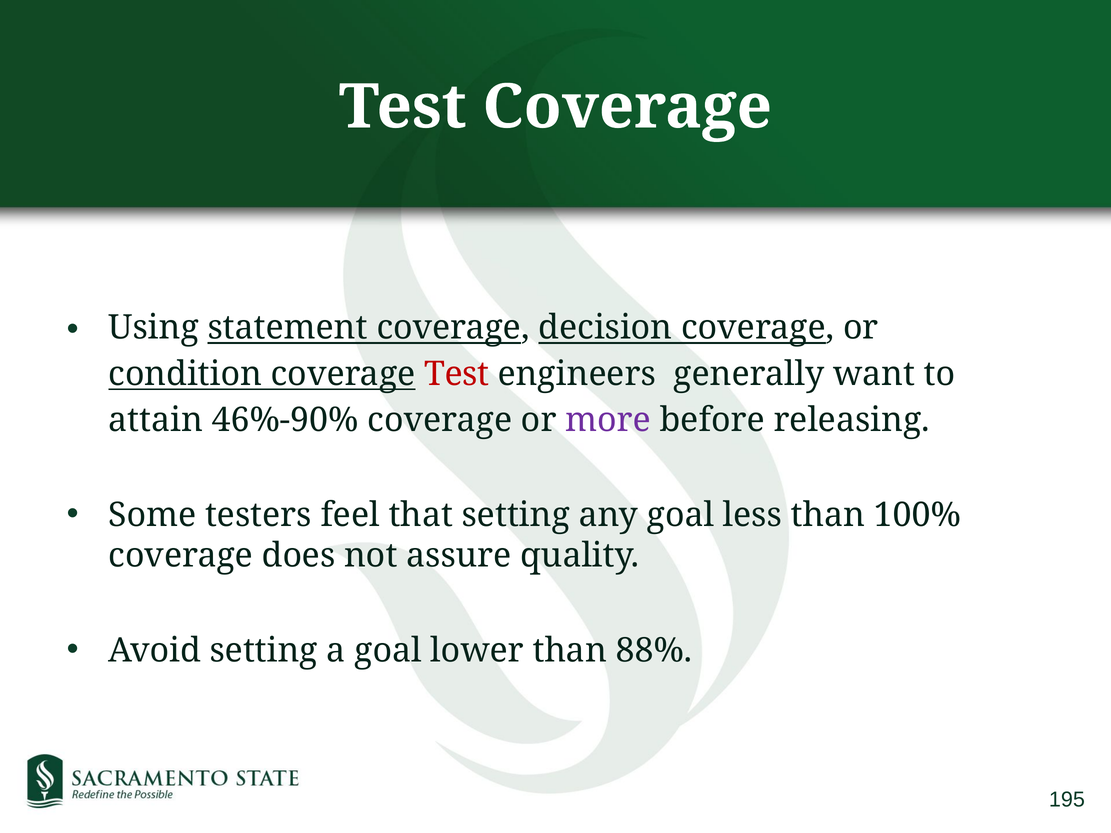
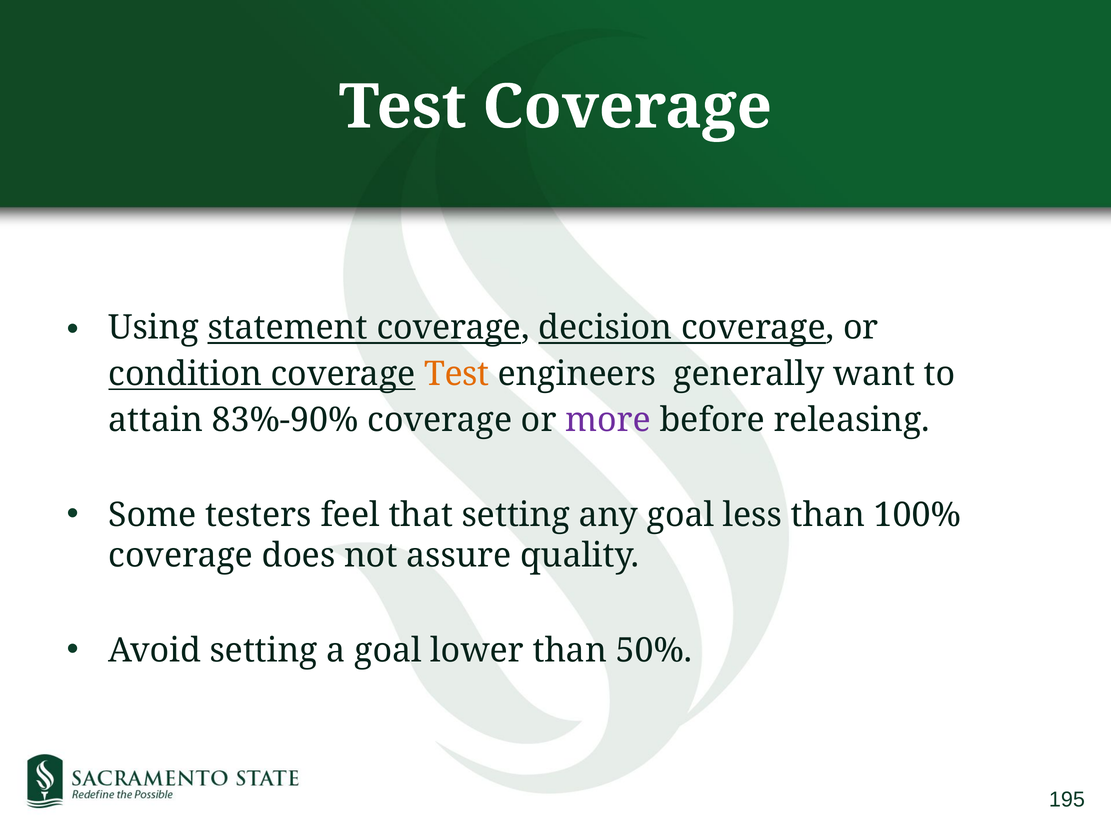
Test at (457, 374) colour: red -> orange
46%-90%: 46%-90% -> 83%-90%
88%: 88% -> 50%
